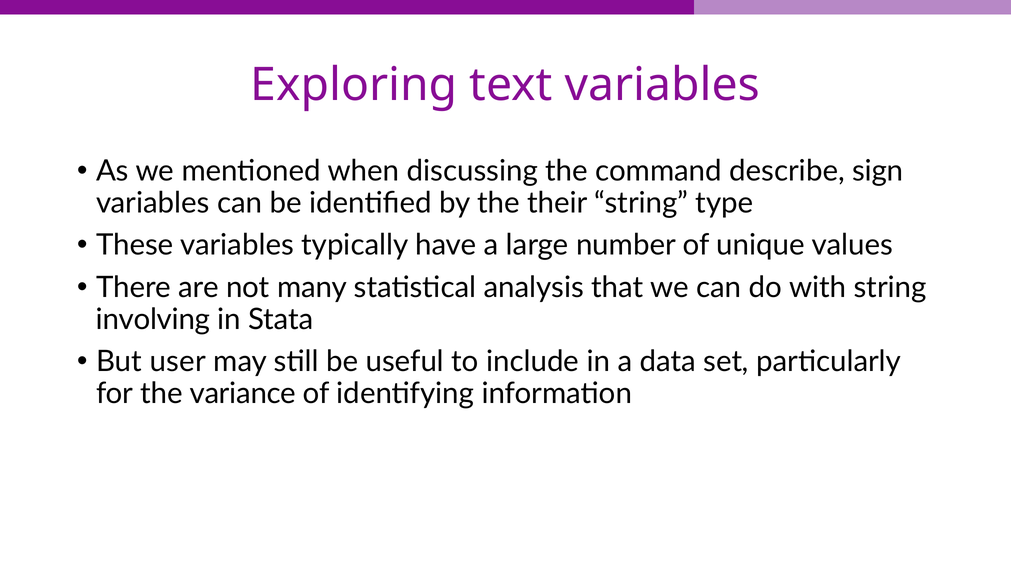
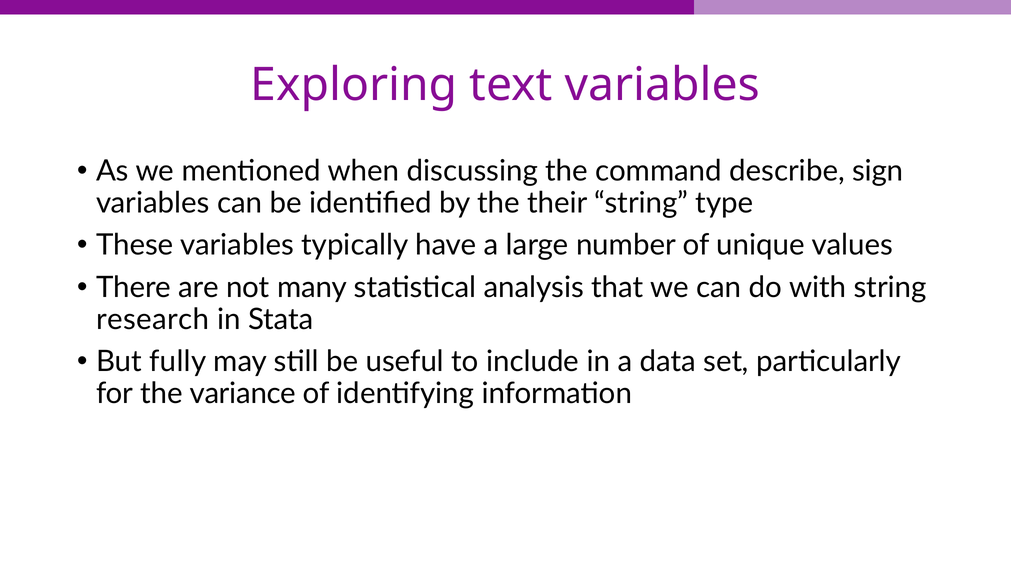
involving: involving -> research
user: user -> fully
